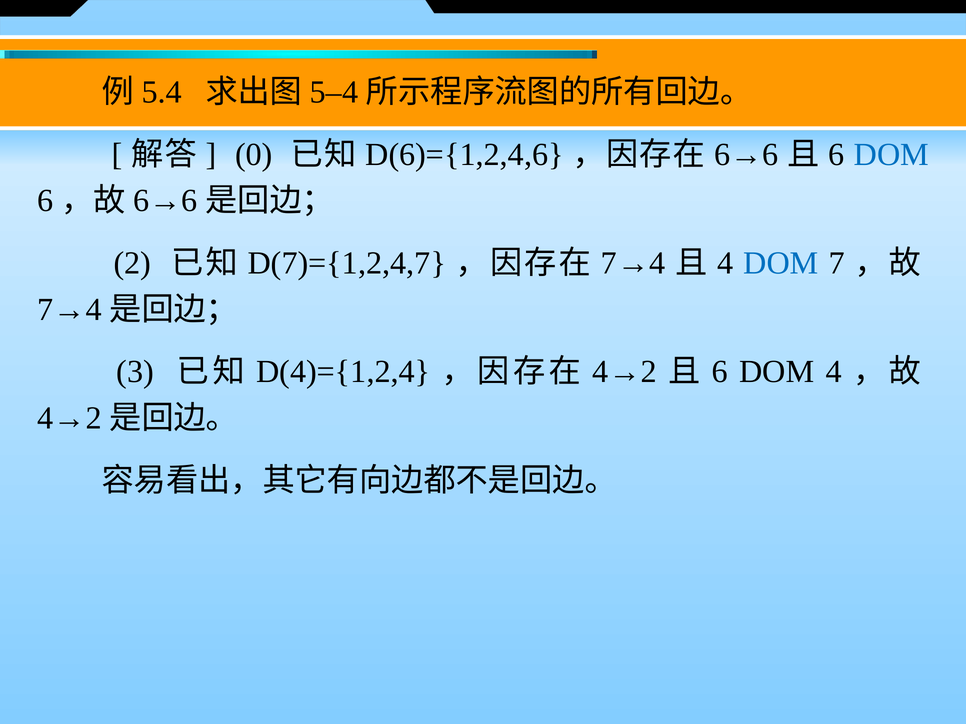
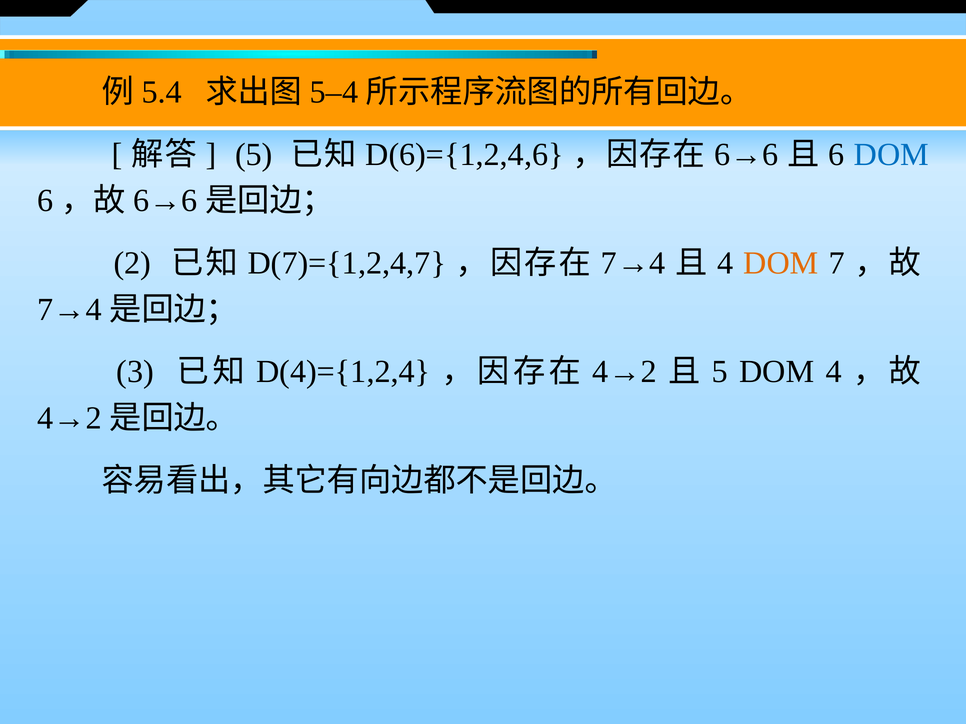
0 at (254, 155): 0 -> 5
DOM at (781, 263) colour: blue -> orange
6 at (720, 372): 6 -> 5
